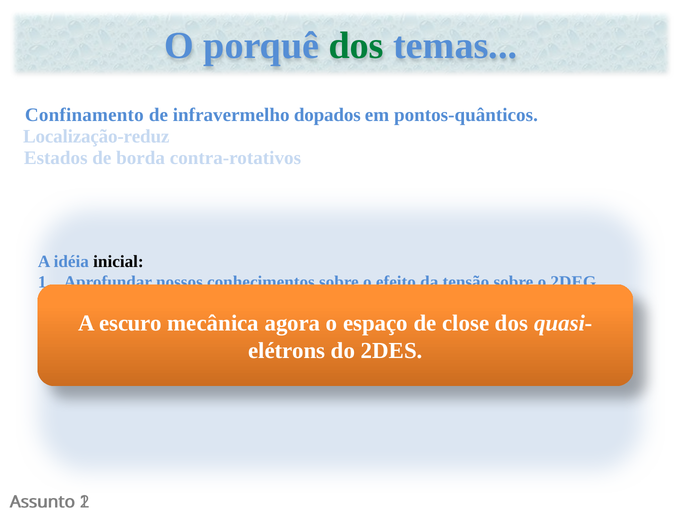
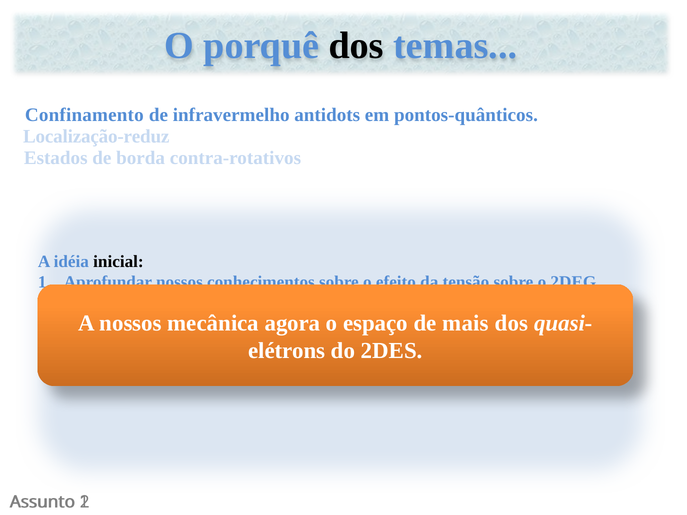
dos at (356, 46) colour: green -> black
dopados: dopados -> antidots
A escuro: escuro -> nossos
close: close -> mais
